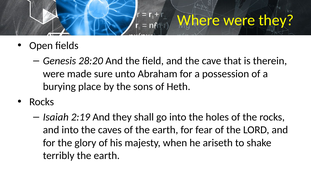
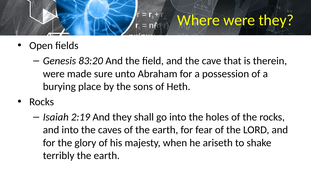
28:20: 28:20 -> 83:20
